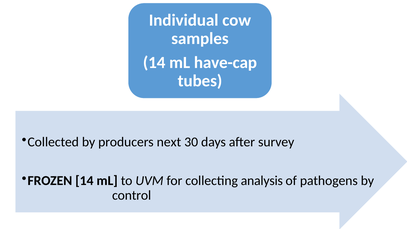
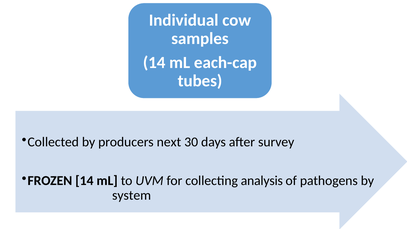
have-cap: have-cap -> each-cap
control: control -> system
